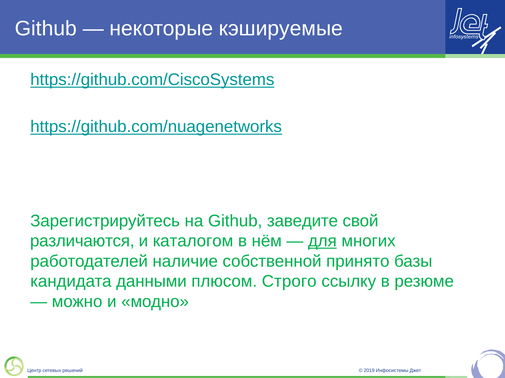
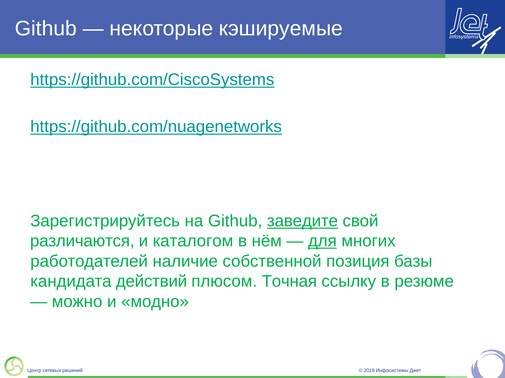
заведите underline: none -> present
принято: принято -> позиция
данными: данными -> действий
Строго: Строго -> Точная
